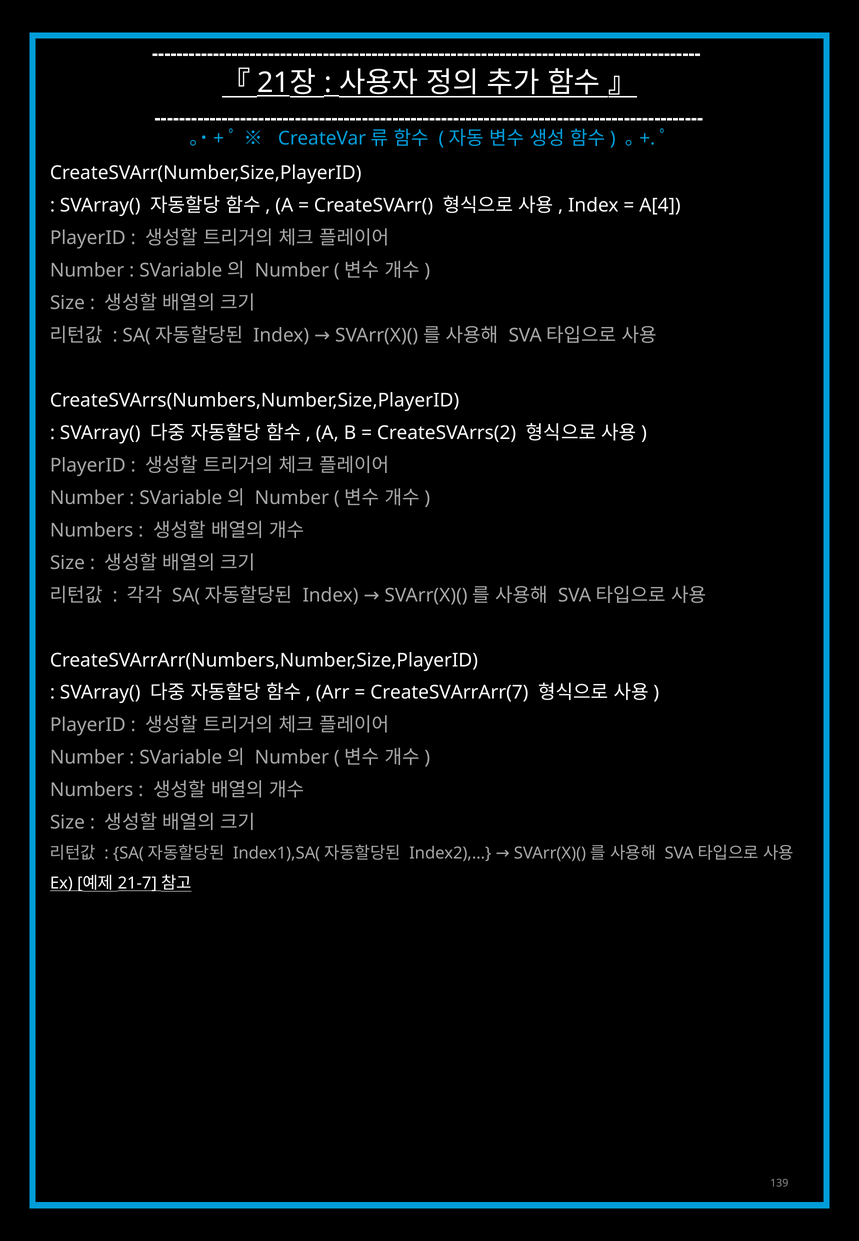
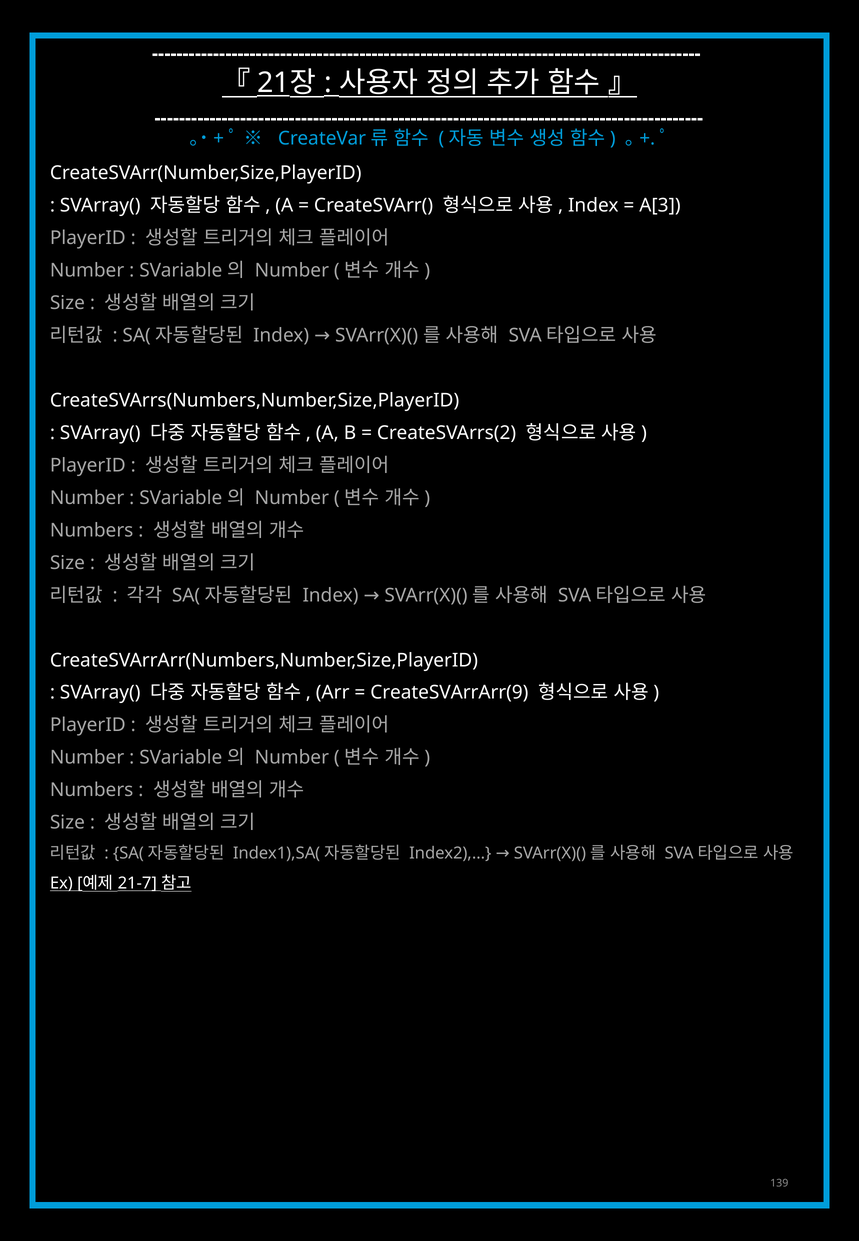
A[4: A[4 -> A[3
CreateSVArrArr(7: CreateSVArrArr(7 -> CreateSVArrArr(9
